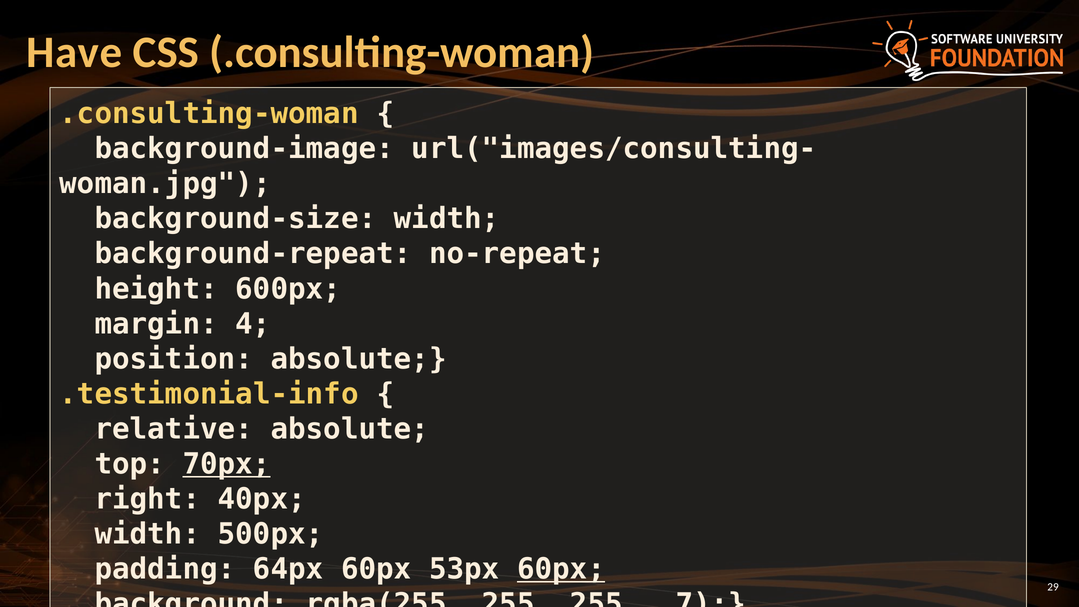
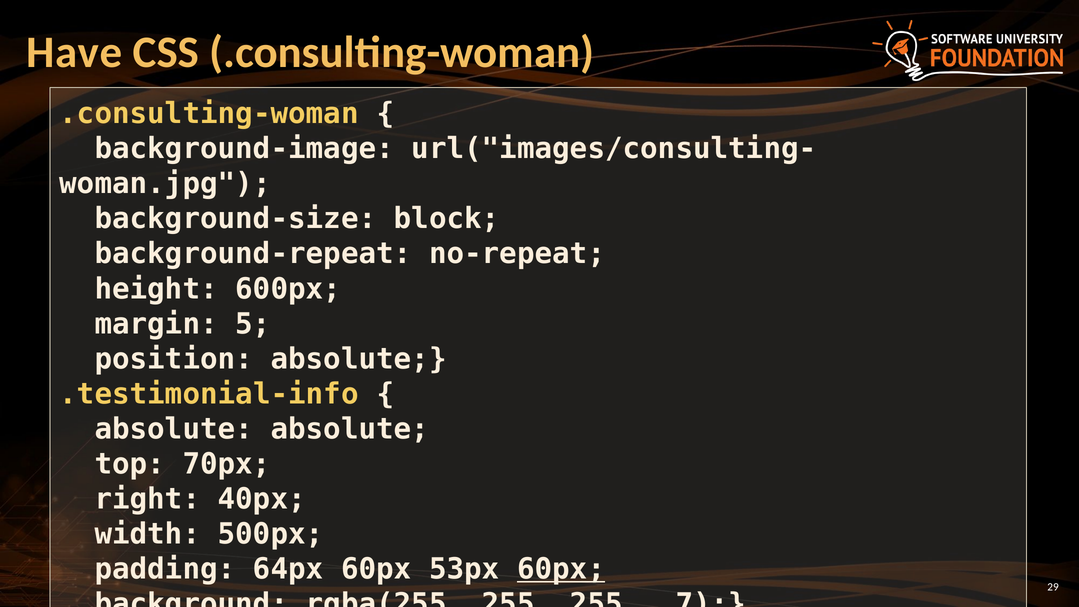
background-size width: width -> block
4: 4 -> 5
relative at (174, 429): relative -> absolute
70px underline: present -> none
